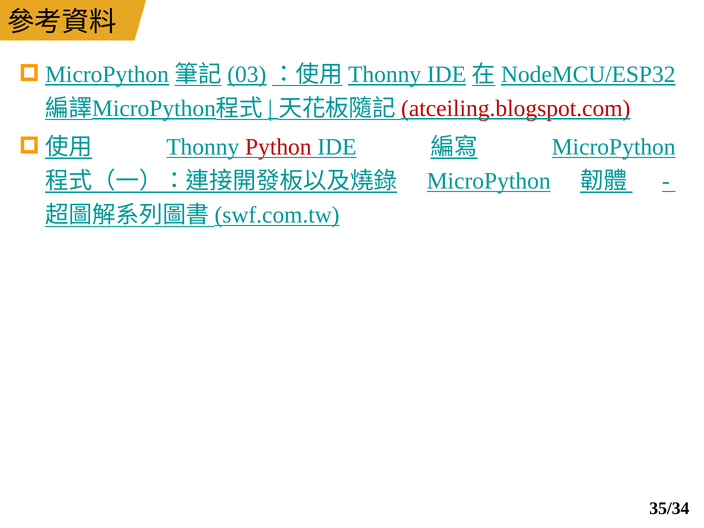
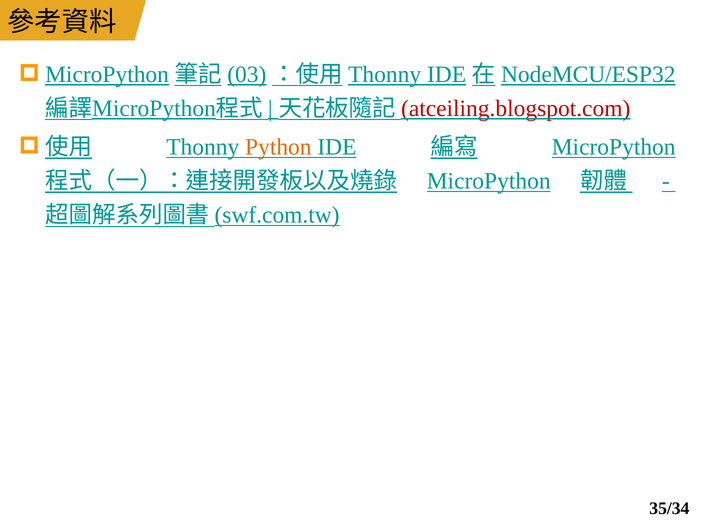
Python colour: red -> orange
